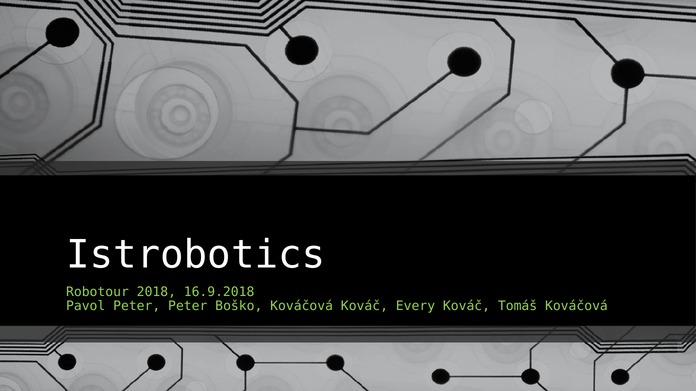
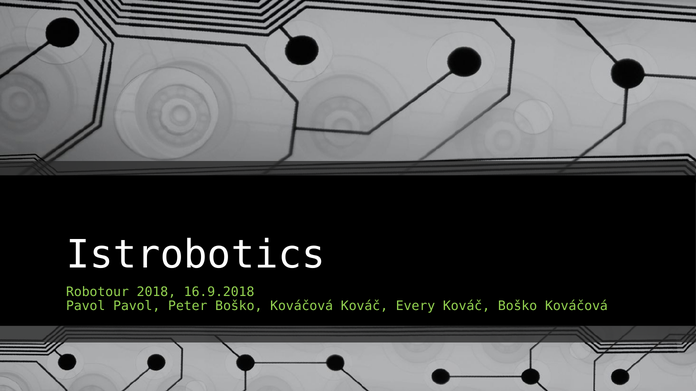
Pavol Peter: Peter -> Pavol
Kováč Tomáš: Tomáš -> Boško
